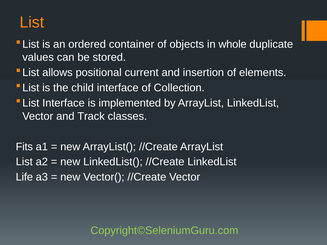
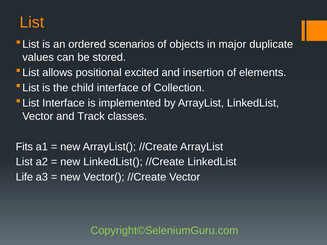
container: container -> scenarios
whole: whole -> major
current: current -> excited
